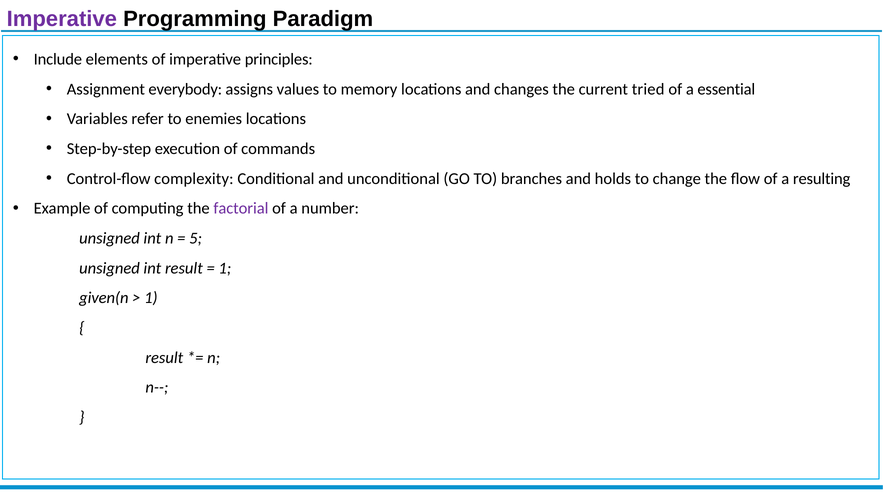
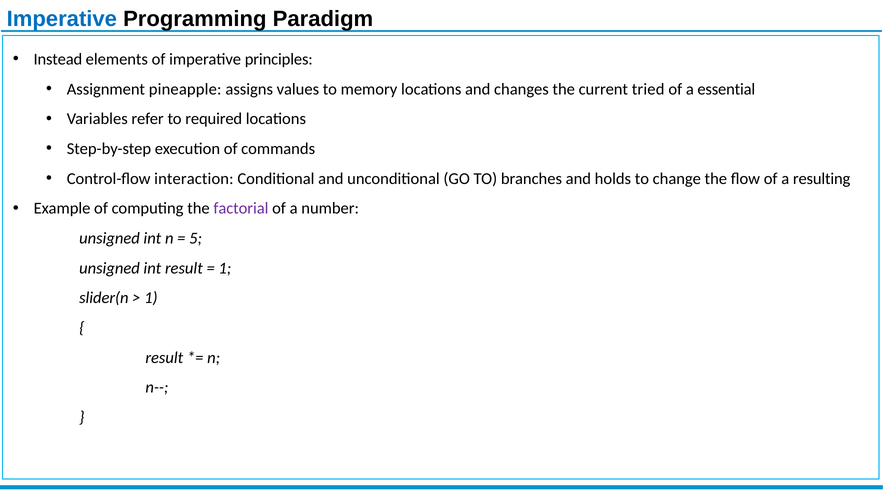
Imperative at (62, 19) colour: purple -> blue
Include: Include -> Instead
everybody: everybody -> pineapple
enemies: enemies -> required
complexity: complexity -> interaction
given(n: given(n -> slider(n
